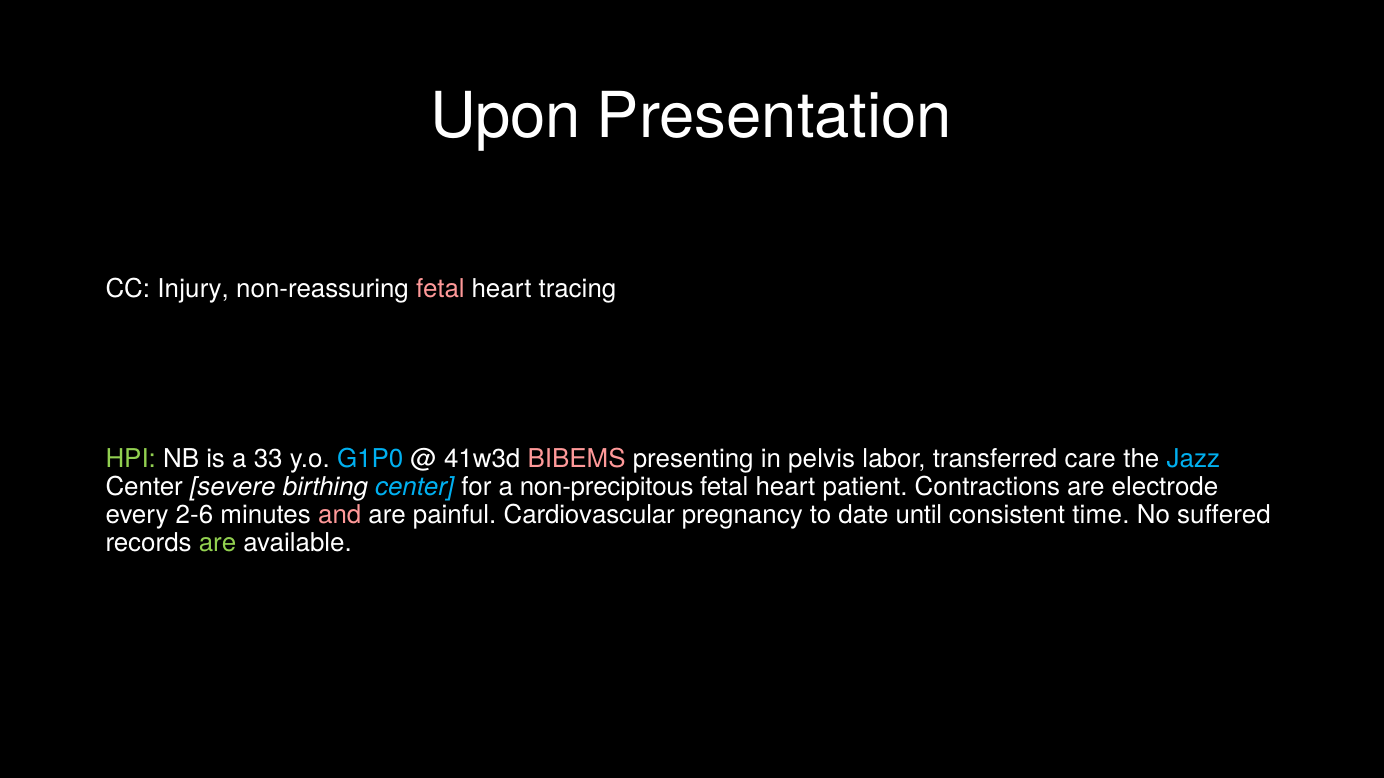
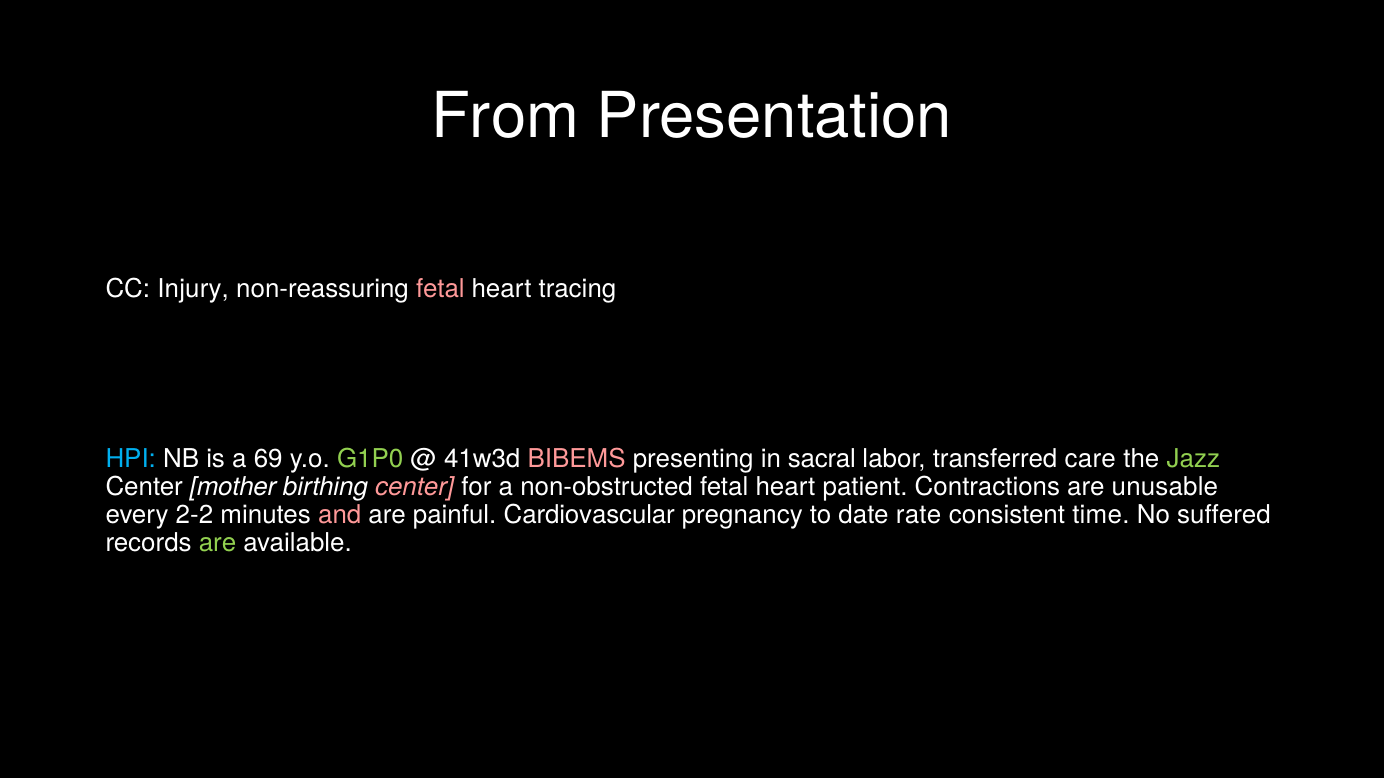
Upon: Upon -> From
HPI colour: light green -> light blue
33: 33 -> 69
G1P0 colour: light blue -> light green
pelvis: pelvis -> sacral
Jazz colour: light blue -> light green
severe: severe -> mother
center at (415, 487) colour: light blue -> pink
non-precipitous: non-precipitous -> non-obstructed
electrode: electrode -> unusable
2-6: 2-6 -> 2-2
until: until -> rate
